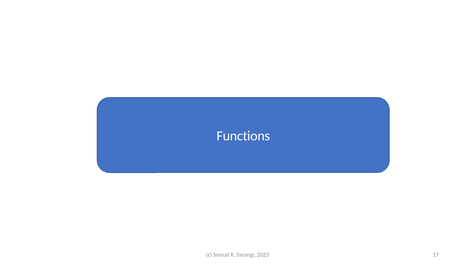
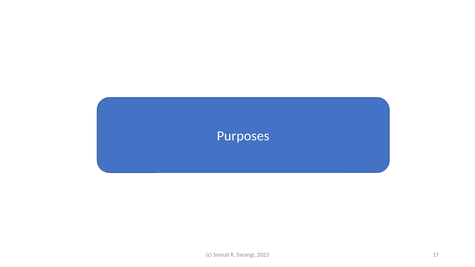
Functions: Functions -> Purposes
